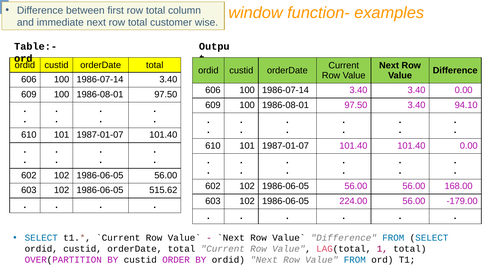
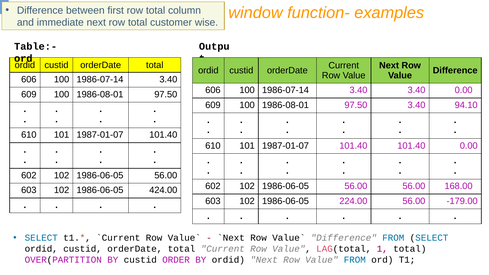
515.62: 515.62 -> 424.00
